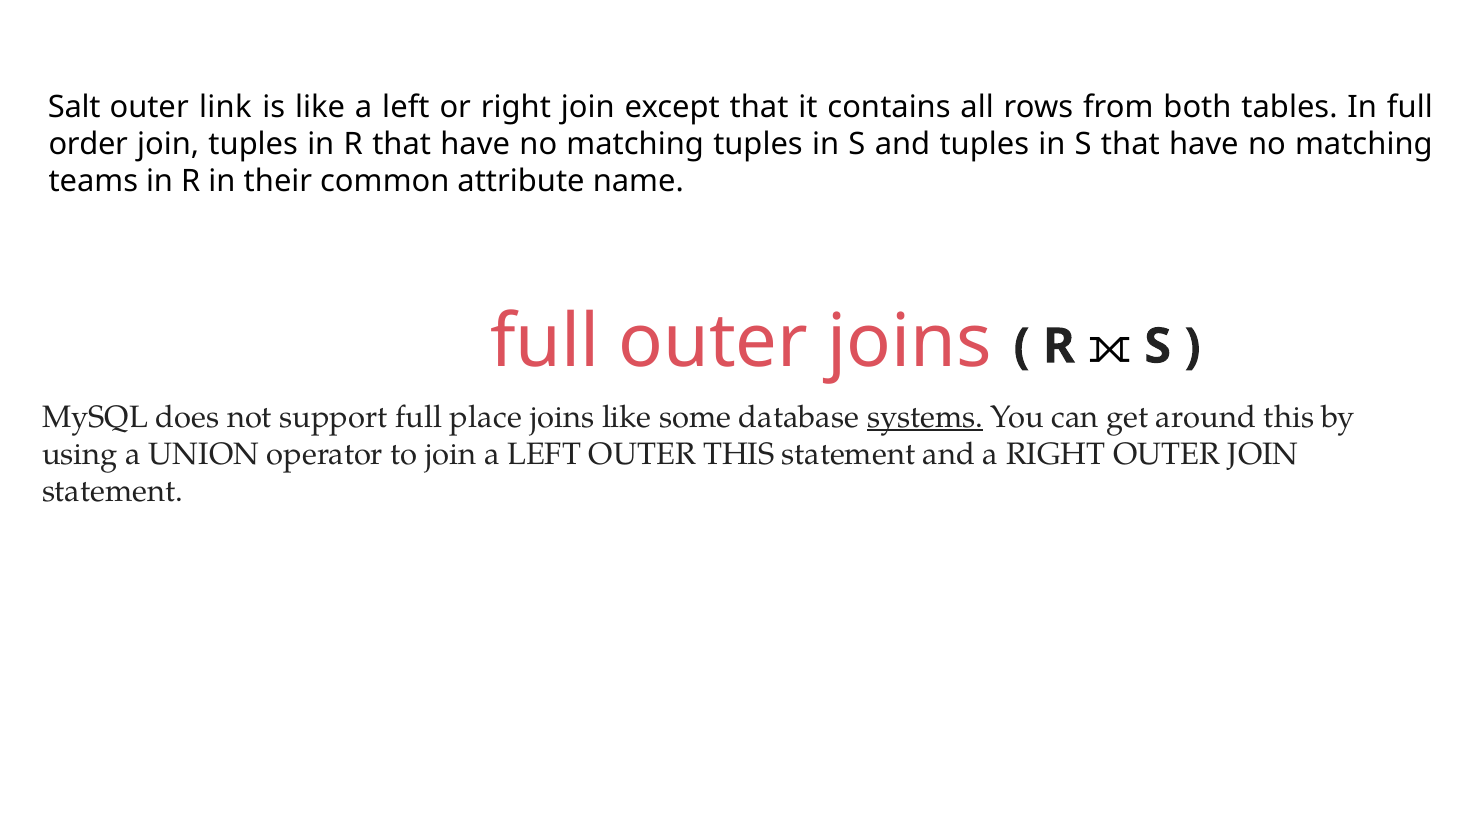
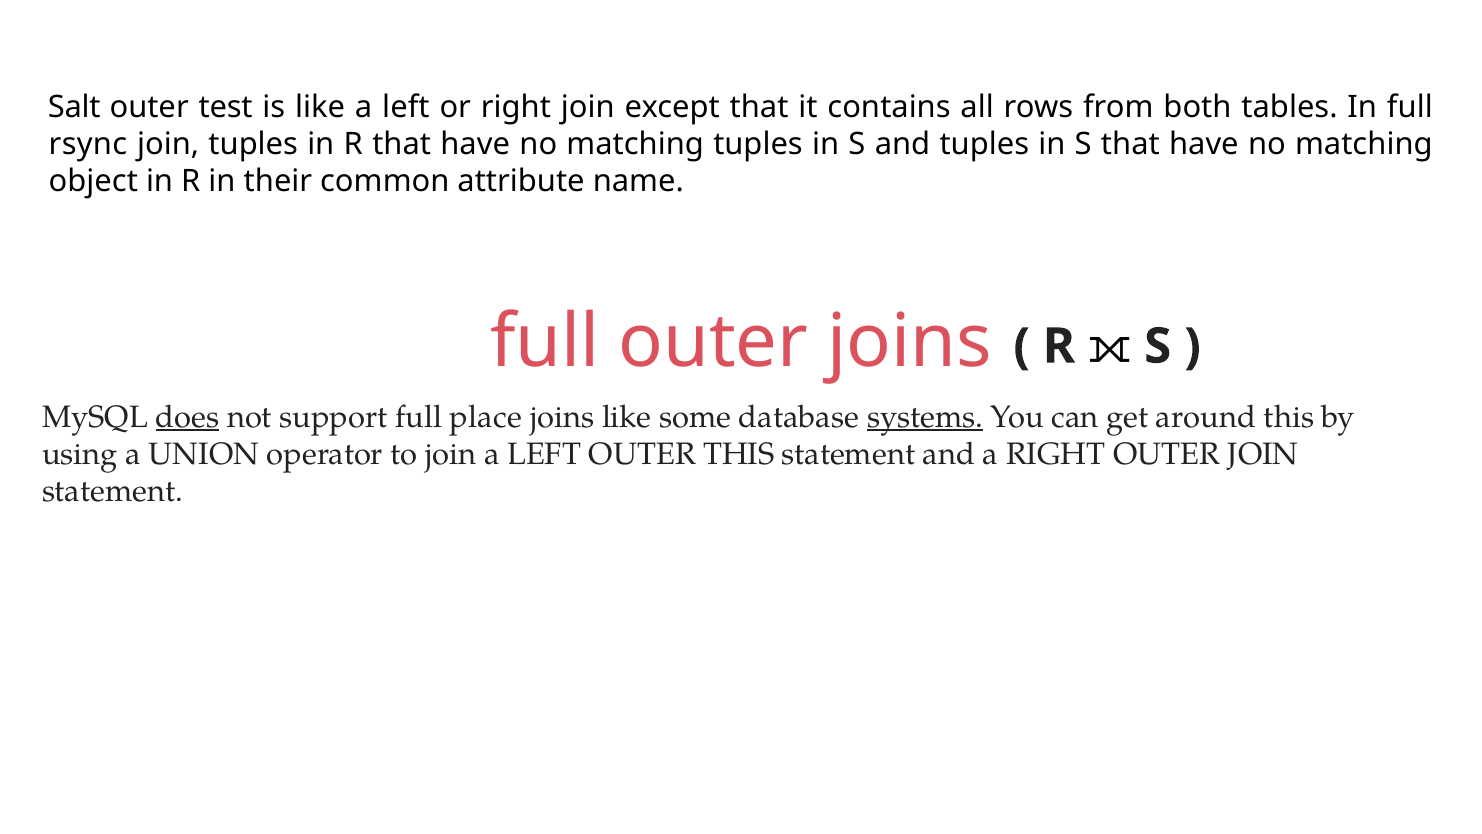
link: link -> test
order: order -> rsync
teams: teams -> object
does underline: none -> present
